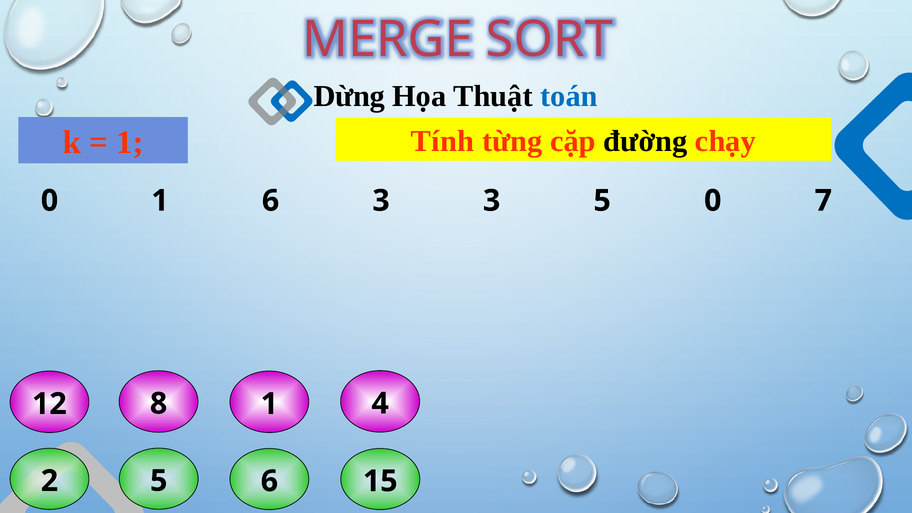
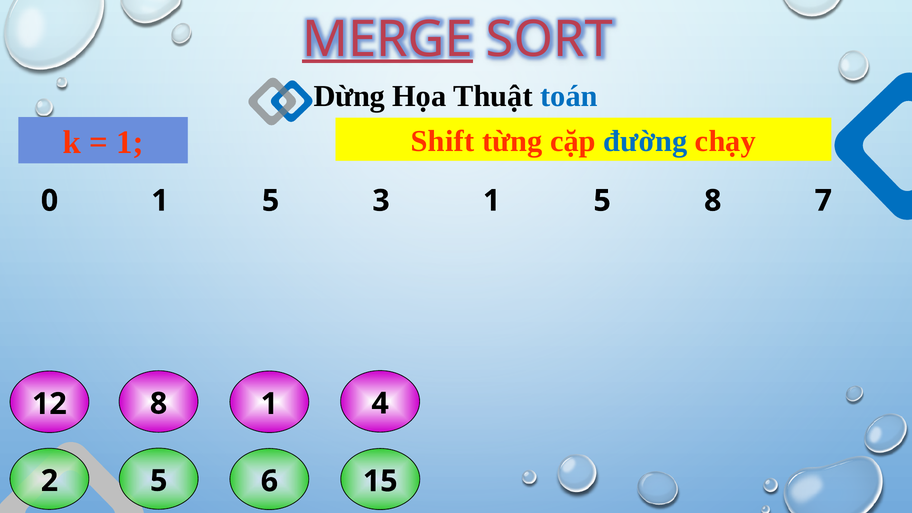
MERGE underline: none -> present
Tính: Tính -> Shift
đường colour: black -> blue
6 at (271, 201): 6 -> 5
3 3: 3 -> 1
5 0: 0 -> 8
